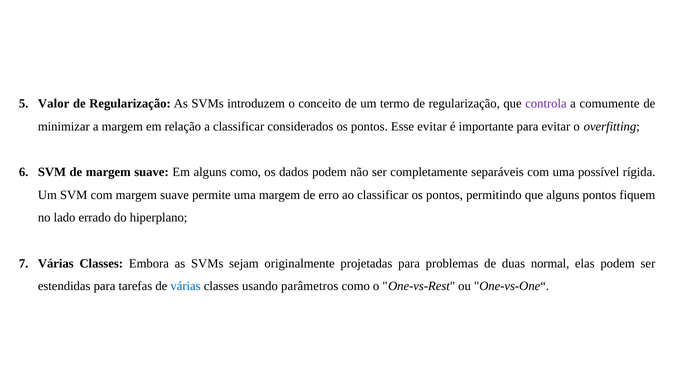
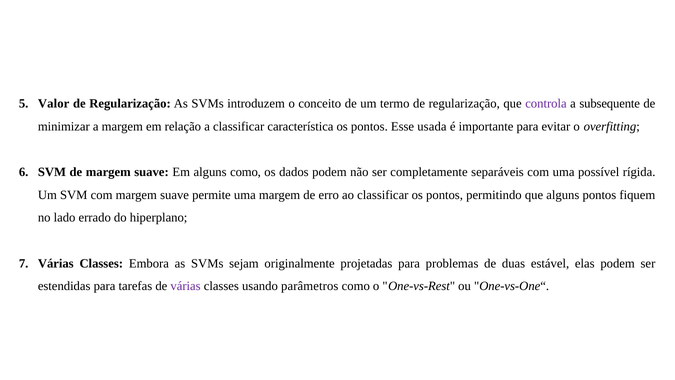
comumente: comumente -> subsequente
considerados: considerados -> característica
Esse evitar: evitar -> usada
normal: normal -> estável
várias at (186, 286) colour: blue -> purple
